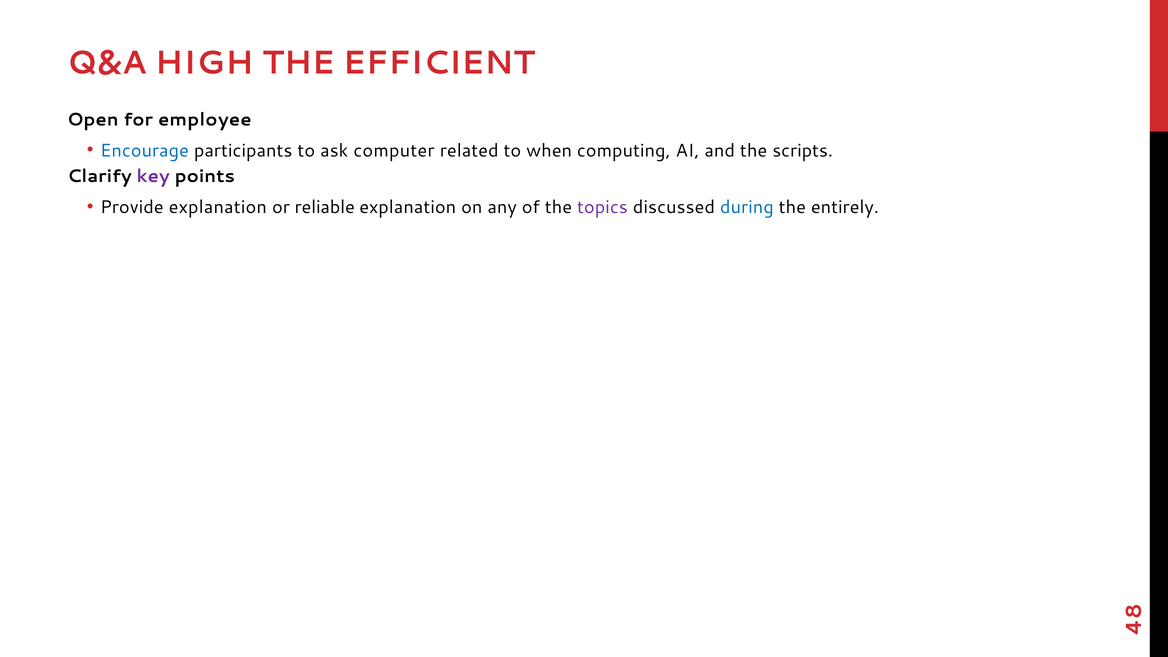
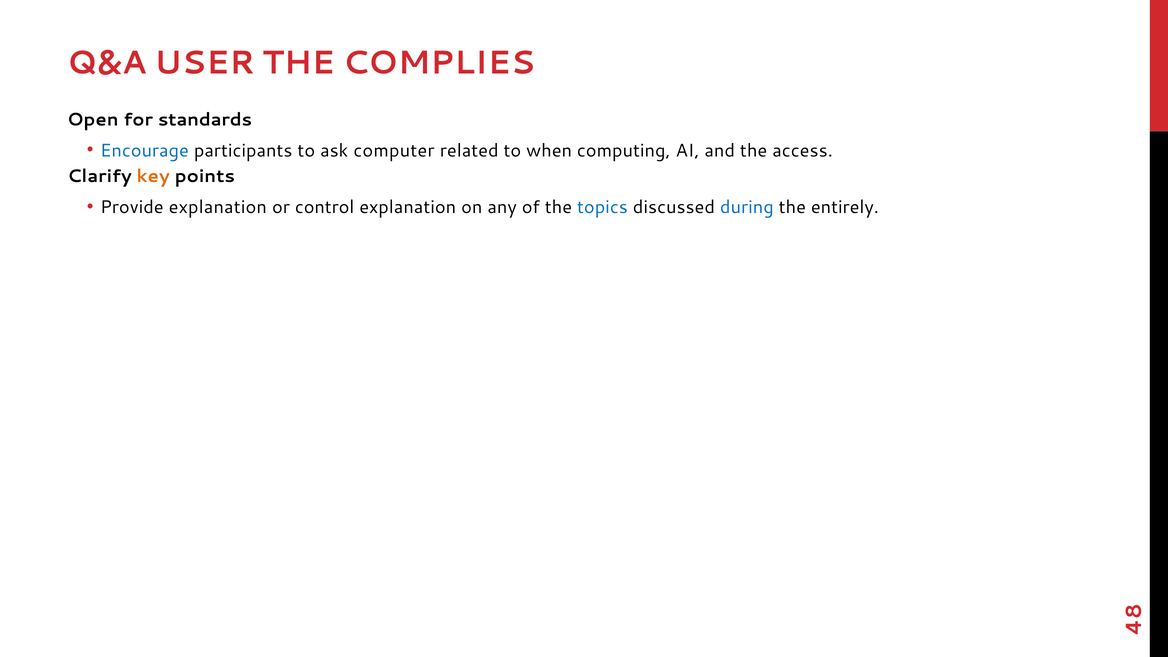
HIGH: HIGH -> USER
EFFICIENT: EFFICIENT -> COMPLIES
employee: employee -> standards
scripts: scripts -> access
key colour: purple -> orange
reliable: reliable -> control
topics colour: purple -> blue
